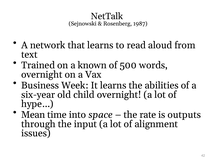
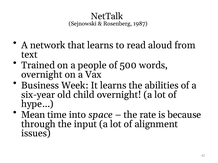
known: known -> people
outputs: outputs -> because
